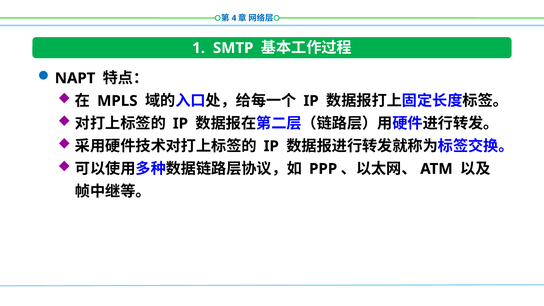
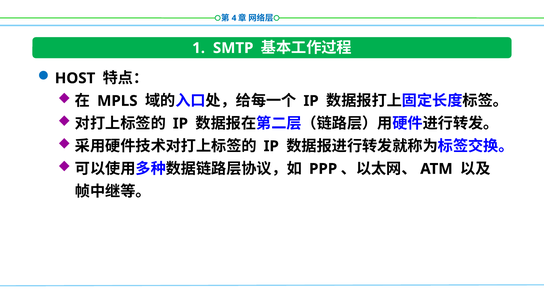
NAPT: NAPT -> HOST
